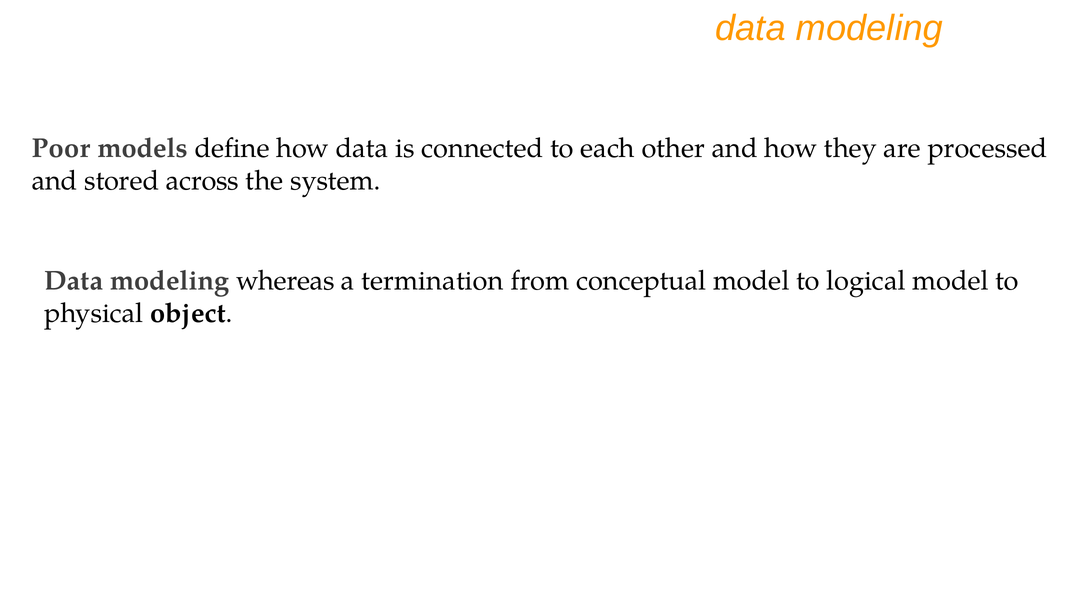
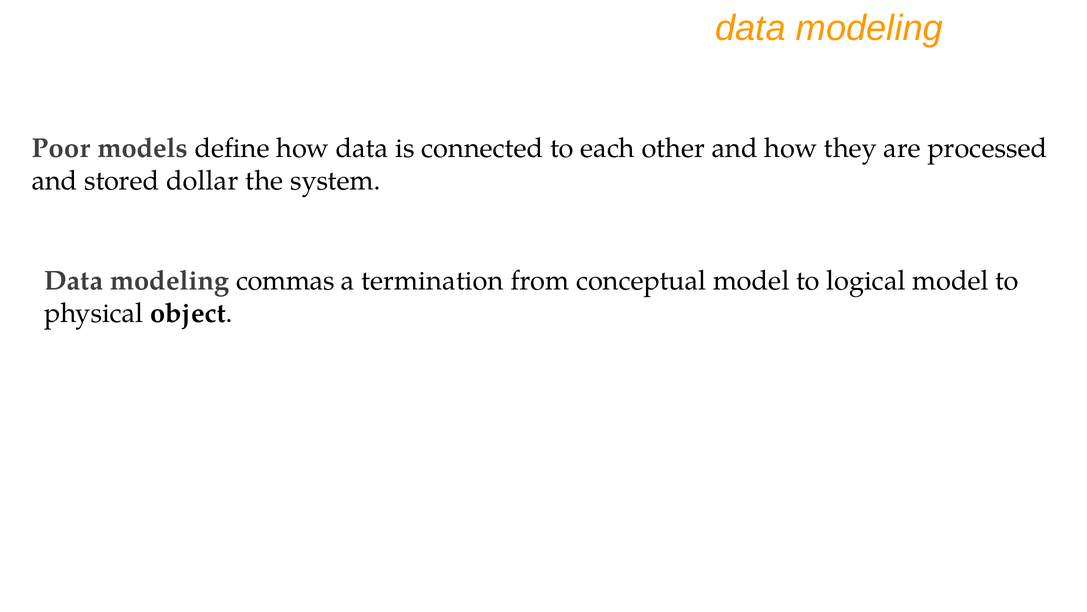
across: across -> dollar
whereas: whereas -> commas
